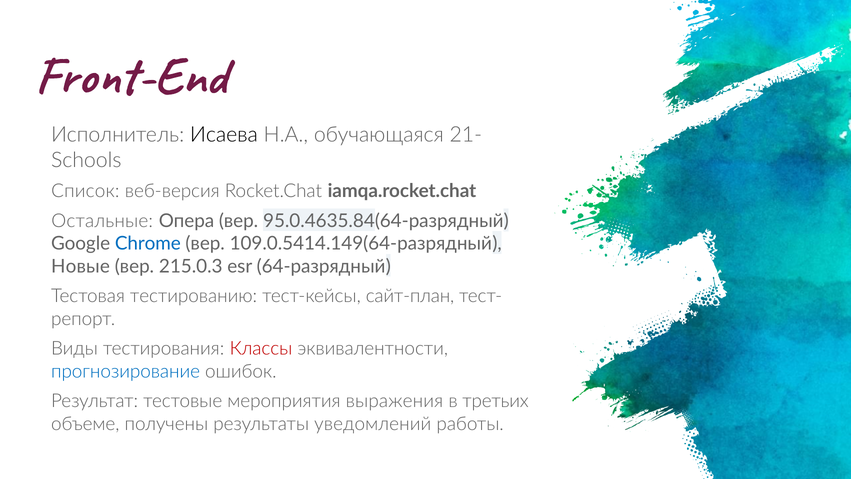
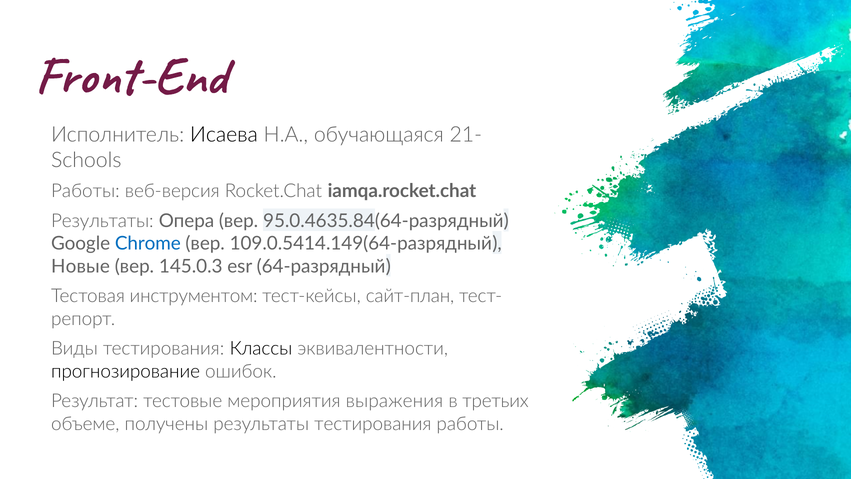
Список at (85, 191): Список -> Работы
Остальные at (102, 221): Остальные -> Результаты
215.0.3: 215.0.3 -> 145.0.3
тестированию: тестированию -> инструментом
Классы colour: red -> black
прогнозирование colour: blue -> black
результаты уведомлений: уведомлений -> тестирования
